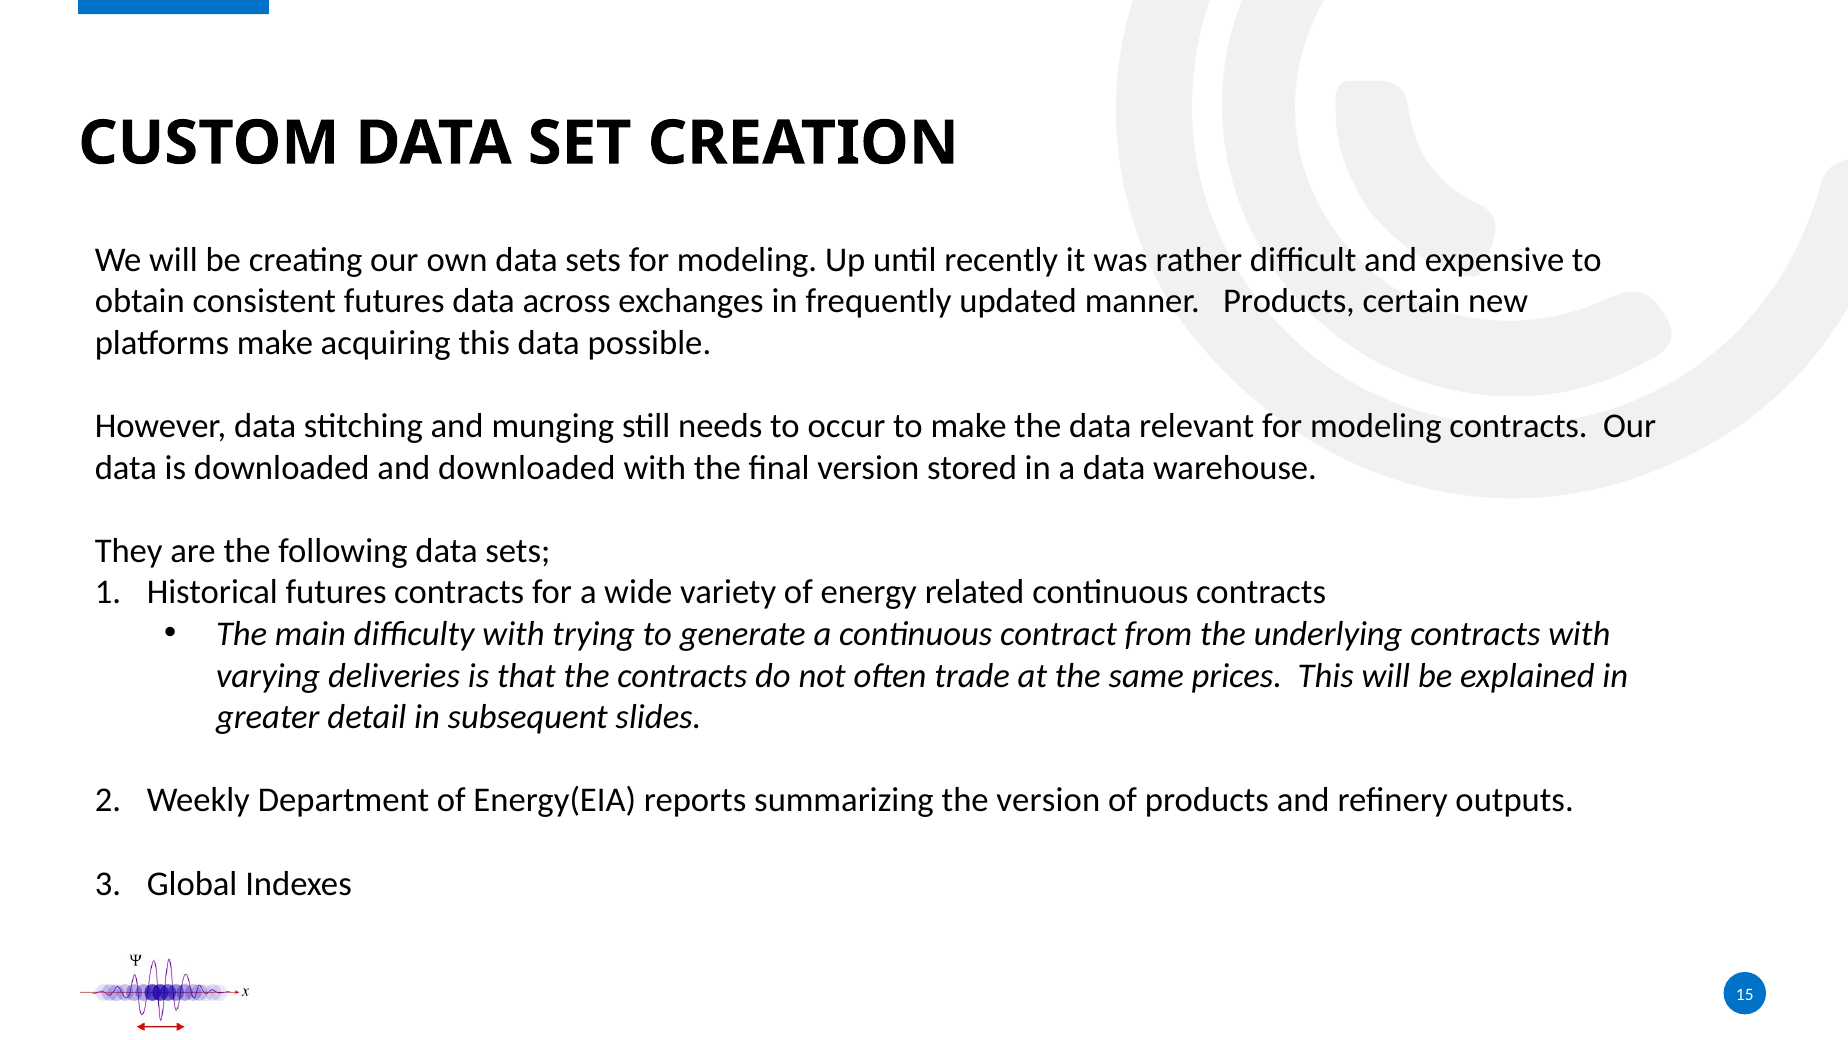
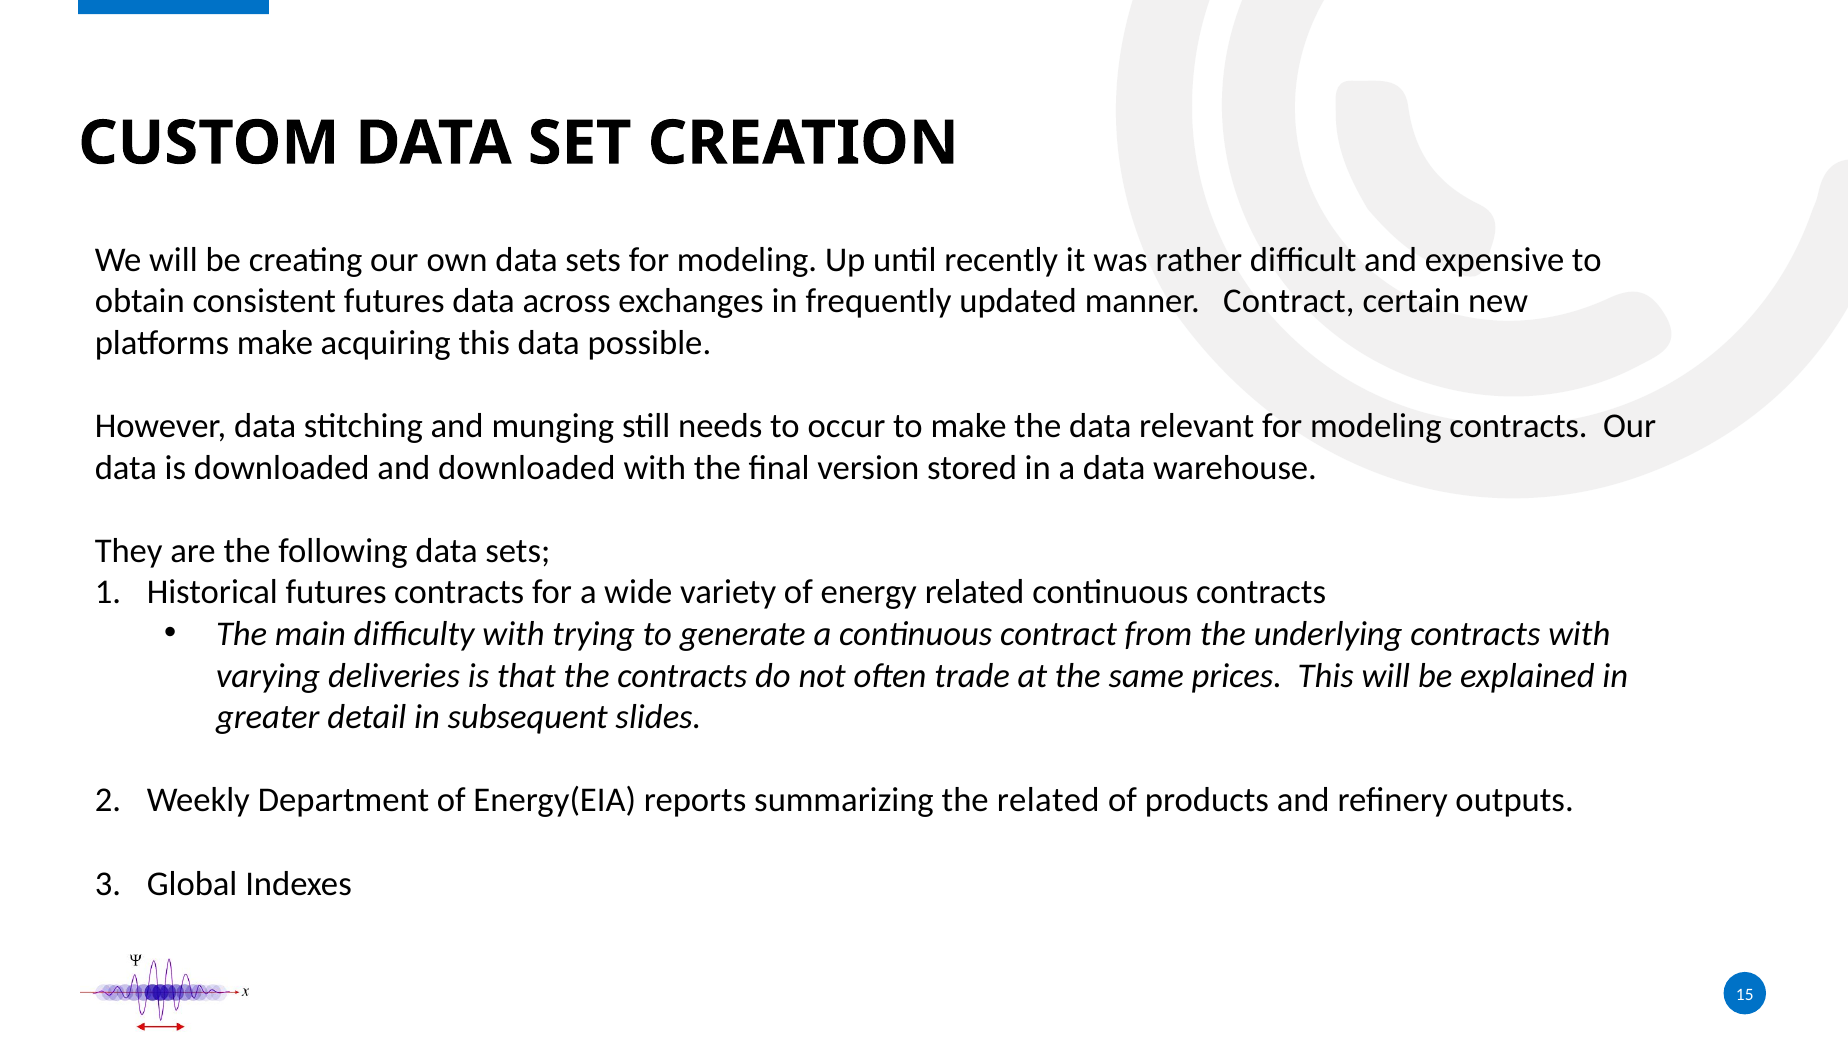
manner Products: Products -> Contract
the version: version -> related
